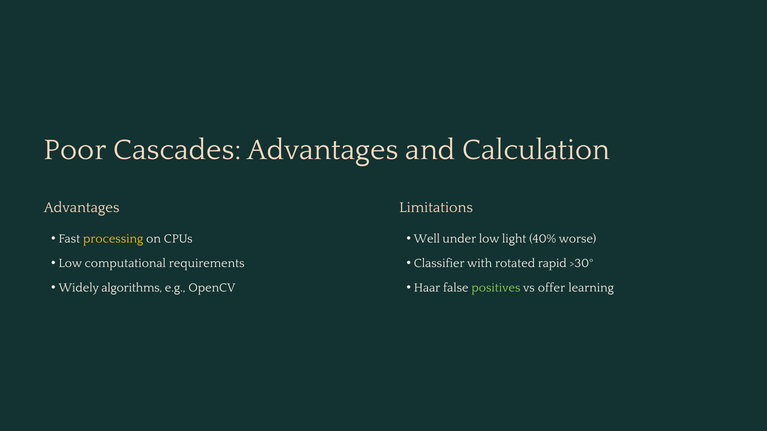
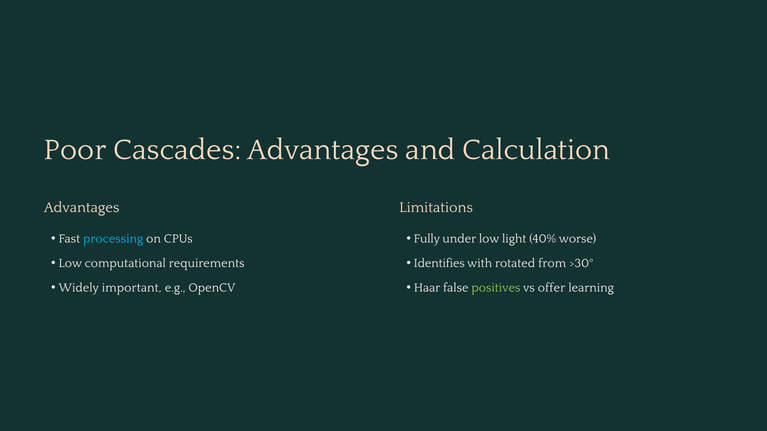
processing colour: yellow -> light blue
Well: Well -> Fully
Classifier: Classifier -> Identifies
rapid: rapid -> from
algorithms: algorithms -> important
